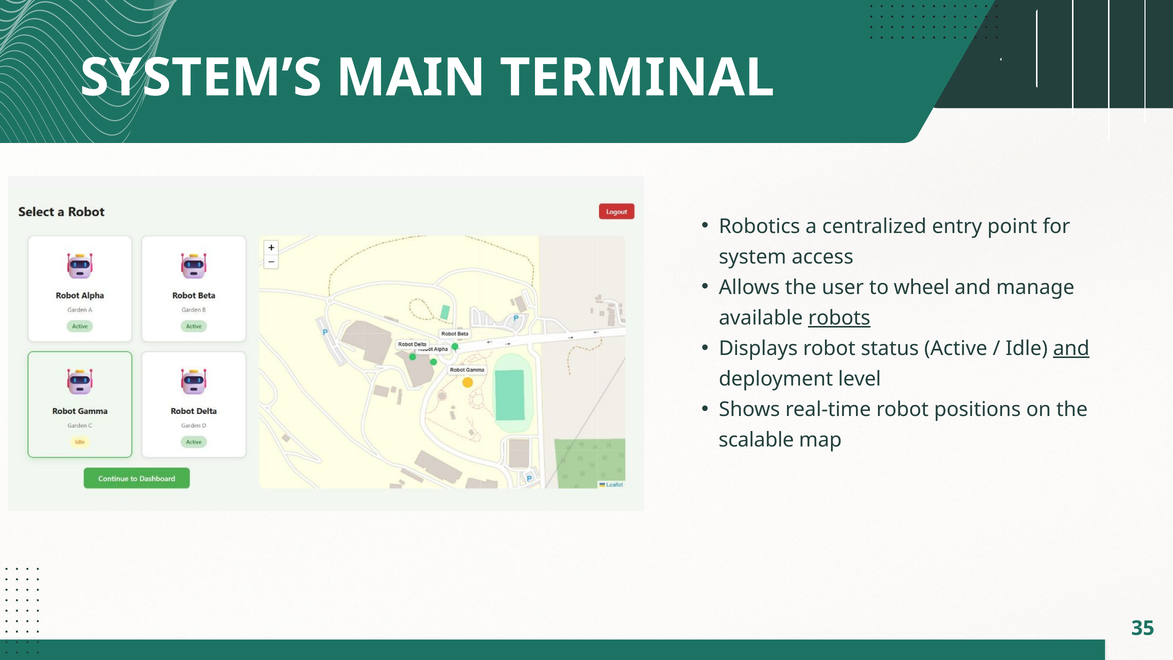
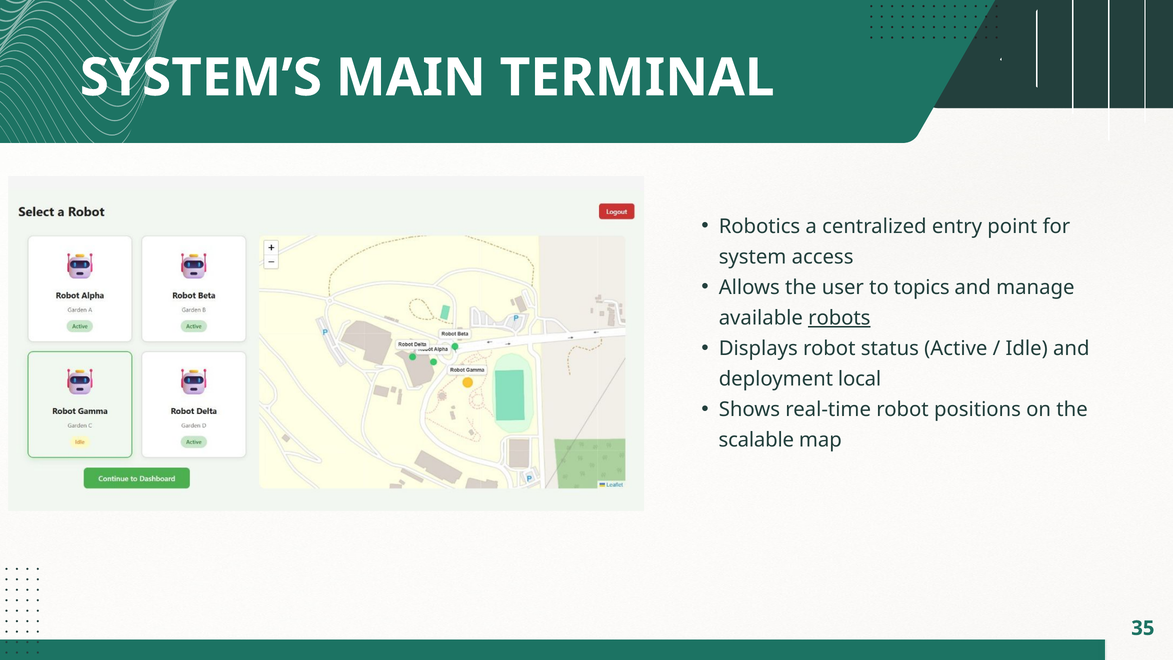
wheel: wheel -> topics
and at (1071, 348) underline: present -> none
level: level -> local
